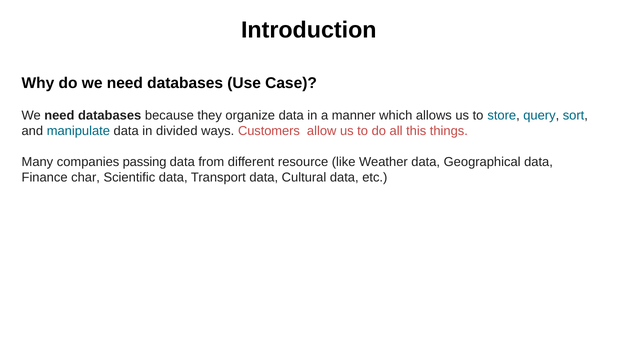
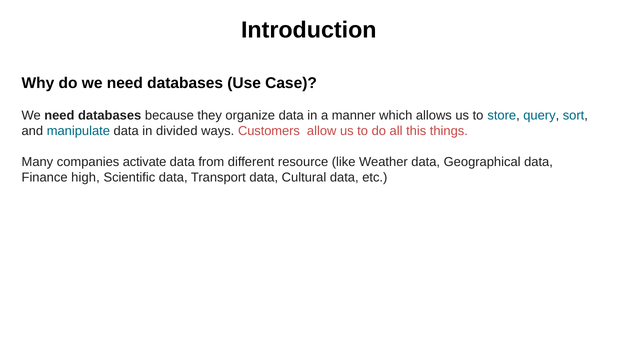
passing: passing -> activate
char: char -> high
